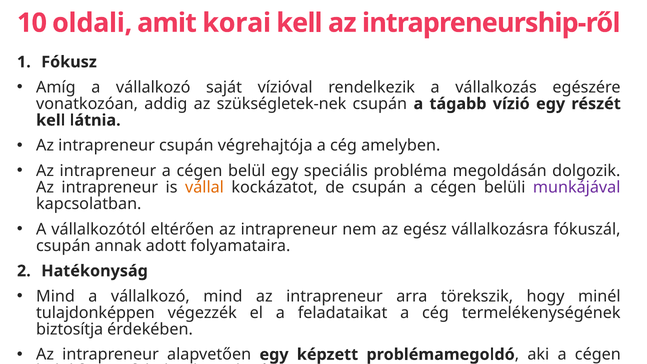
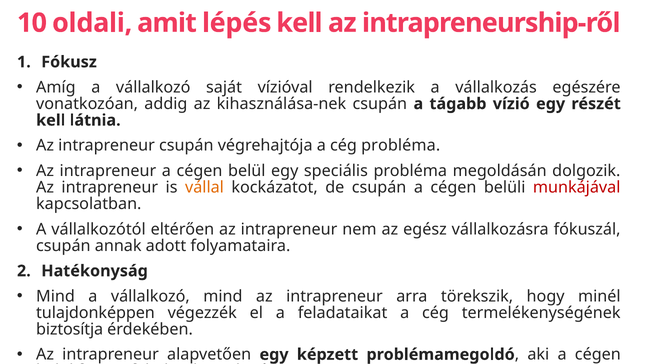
korai: korai -> lépés
szükségletek-nek: szükségletek-nek -> kihasználása-nek
cég amelyben: amelyben -> probléma
munkájával colour: purple -> red
